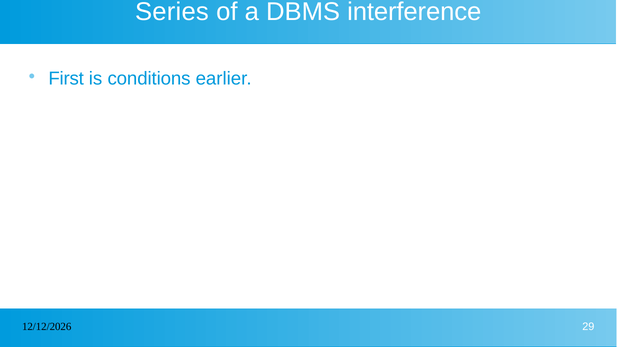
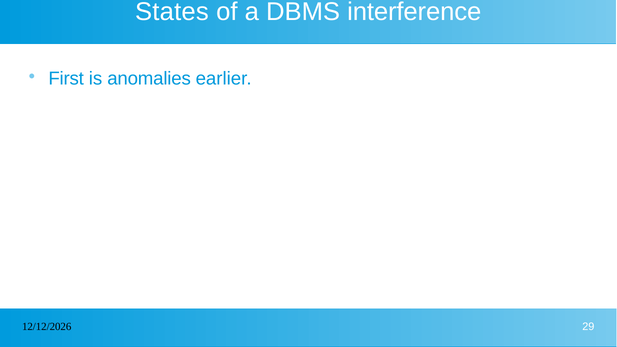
Series: Series -> States
conditions: conditions -> anomalies
